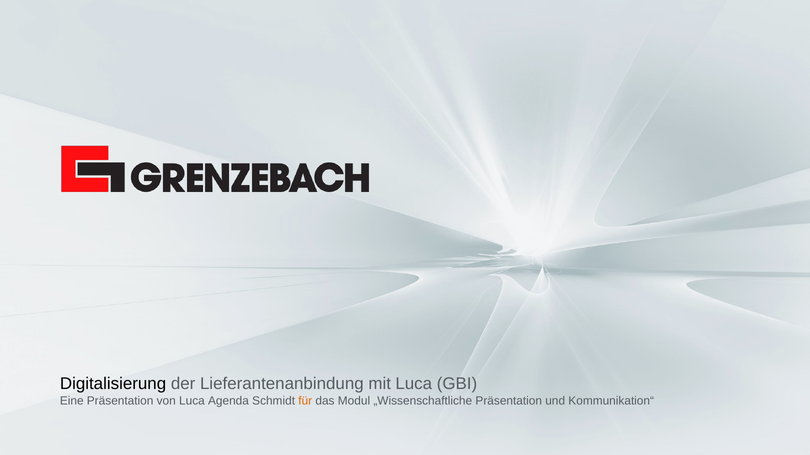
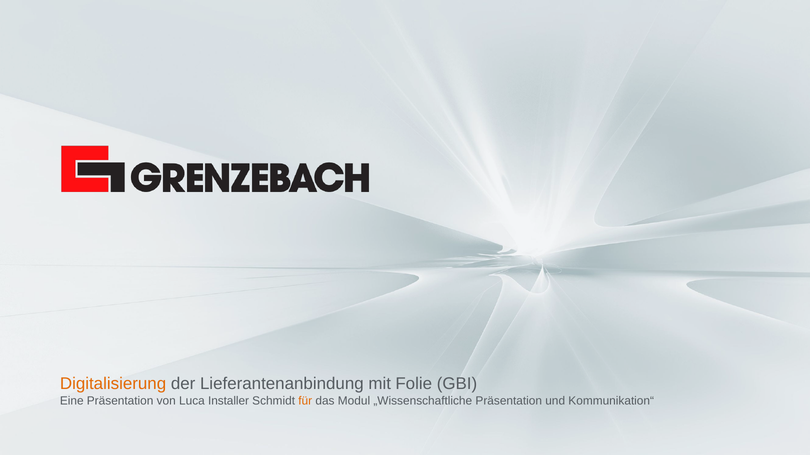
Digitalisierung colour: black -> orange
mit Luca: Luca -> Folie
Agenda: Agenda -> Installer
